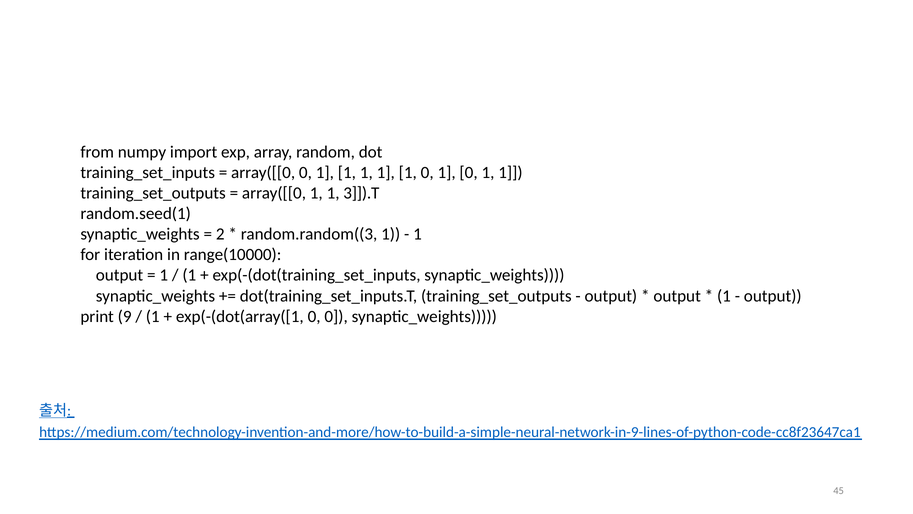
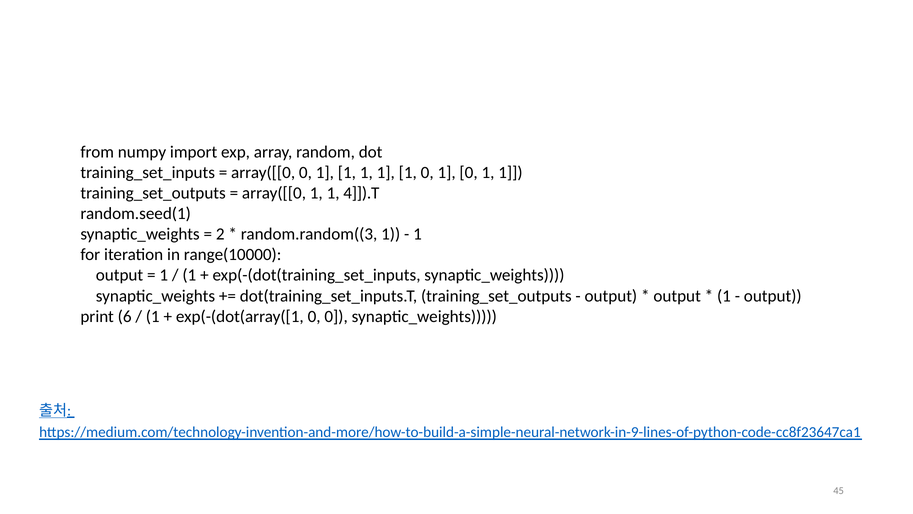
3]]).T: 3]]).T -> 4]]).T
9: 9 -> 6
